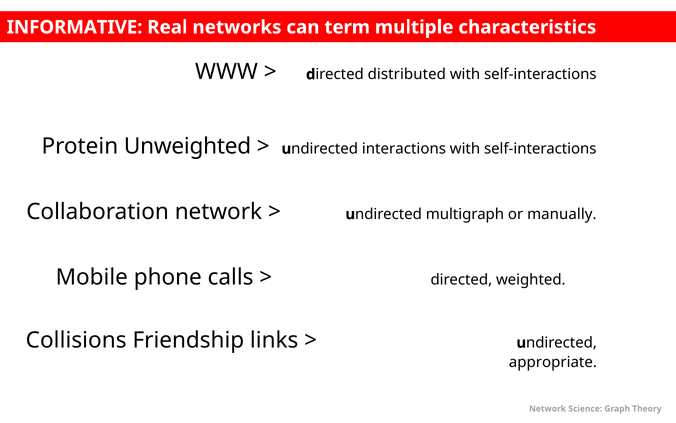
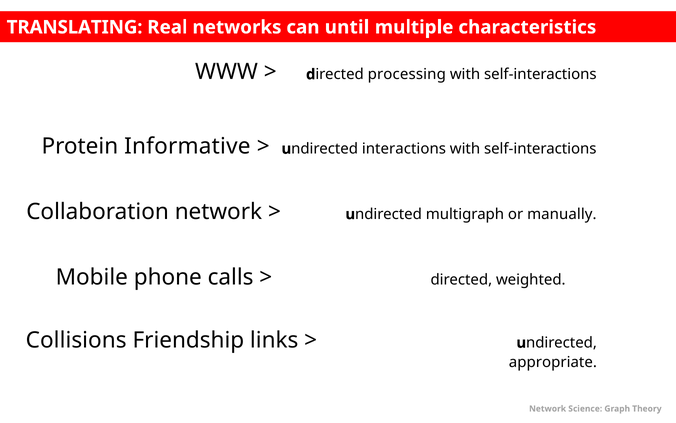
INFORMATIVE: INFORMATIVE -> TRANSLATING
term: term -> until
distributed: distributed -> processing
Unweighted: Unweighted -> Informative
